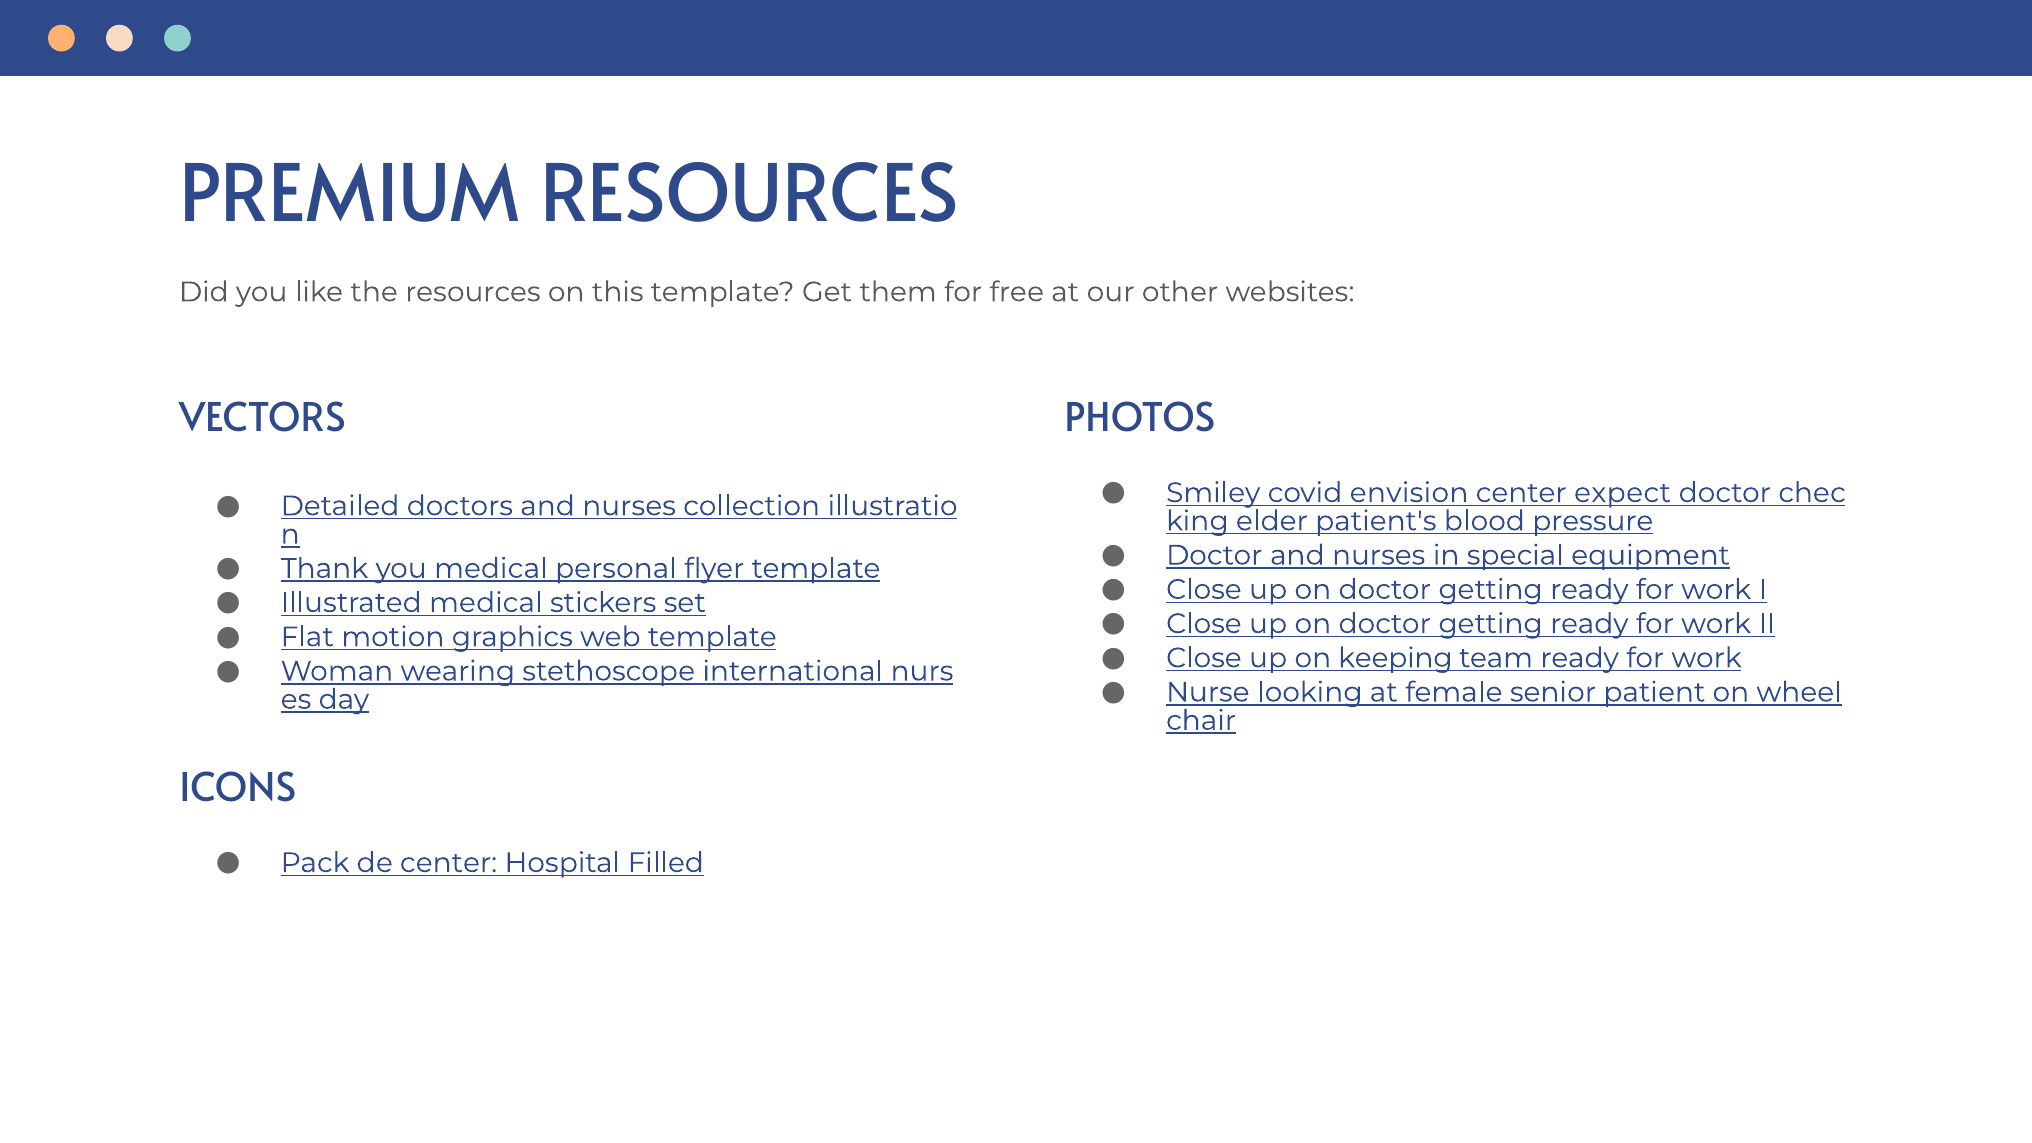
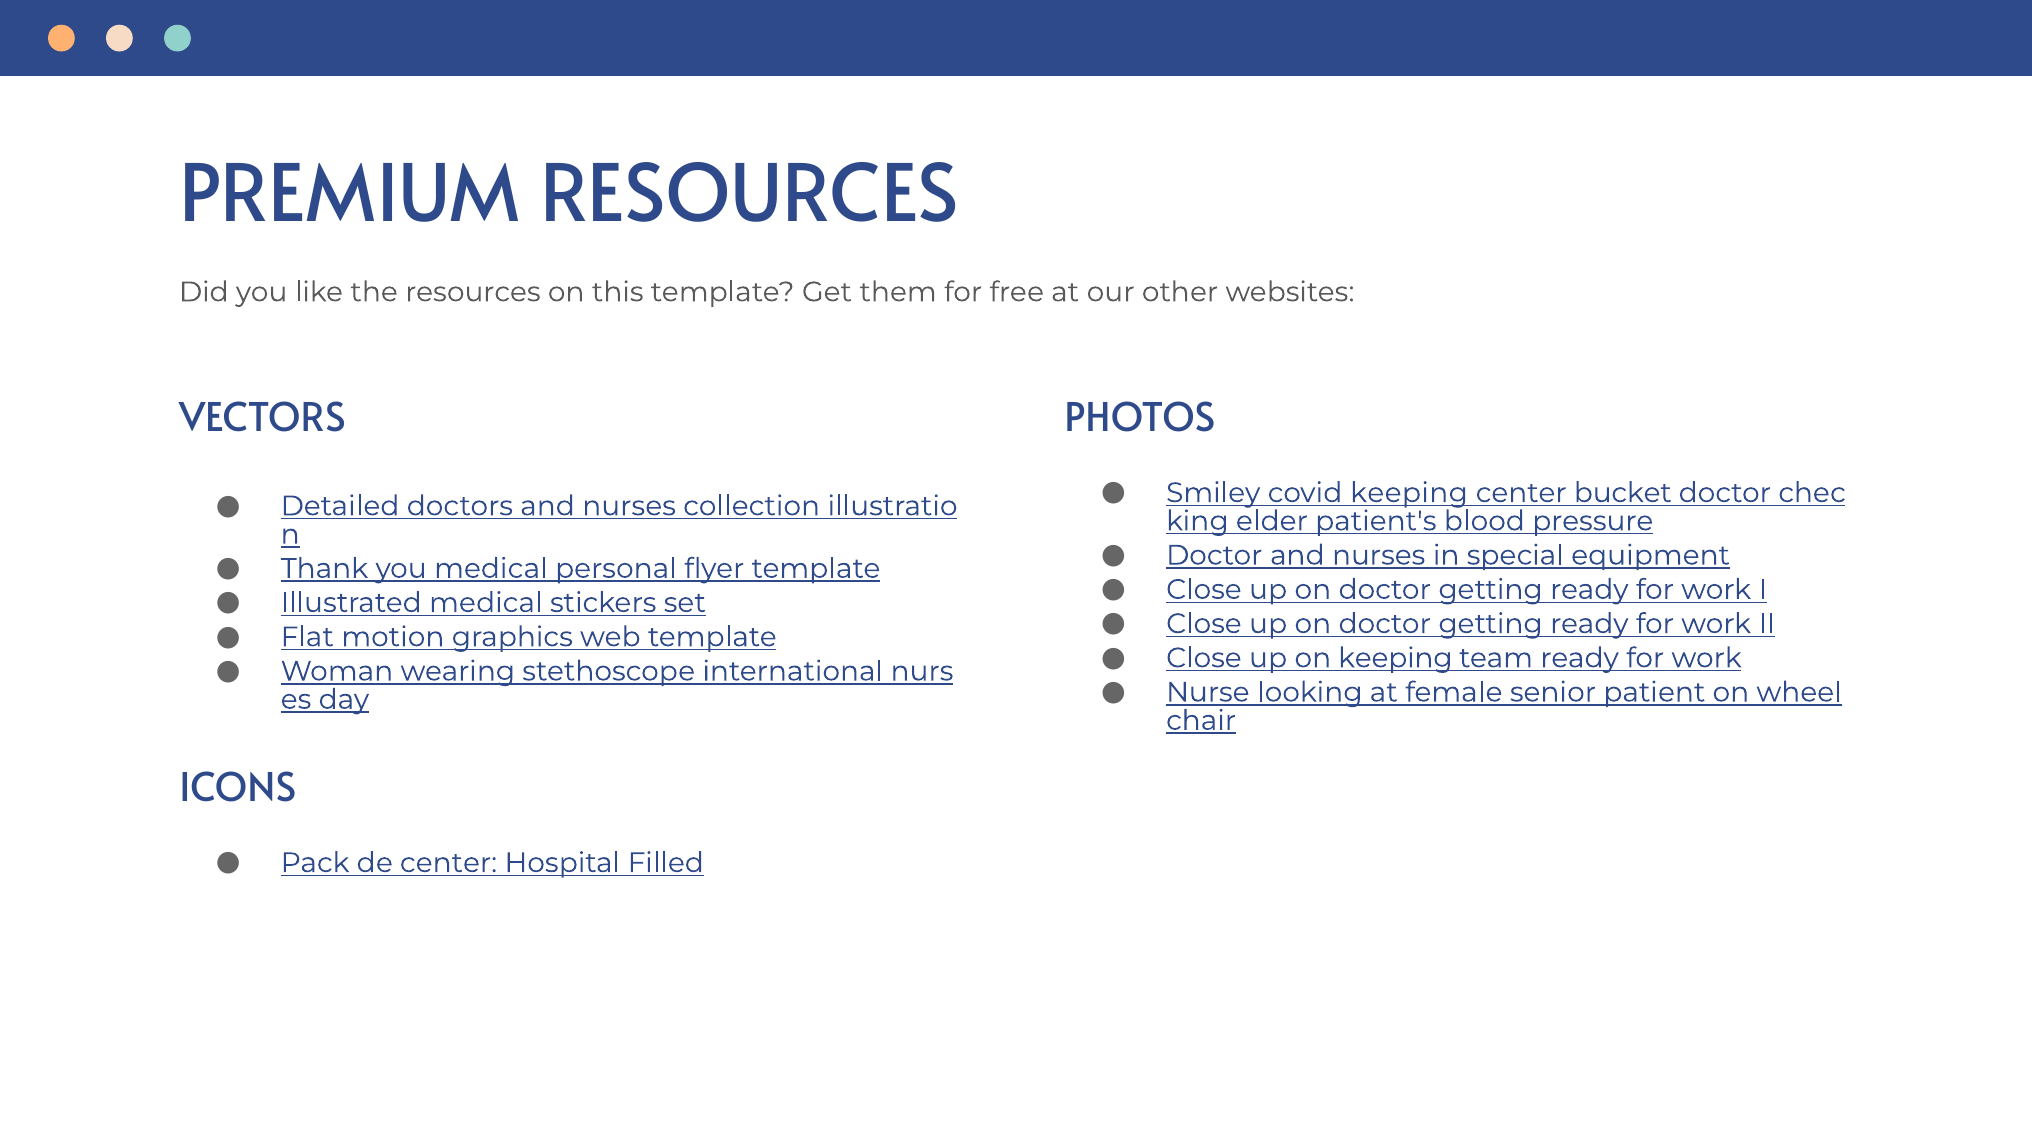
covid envision: envision -> keeping
expect: expect -> bucket
